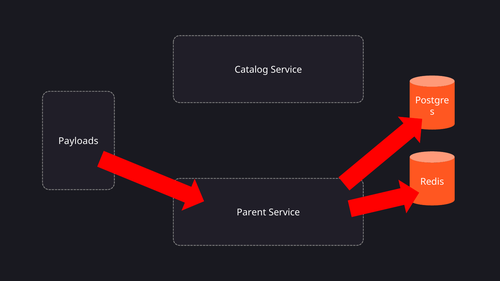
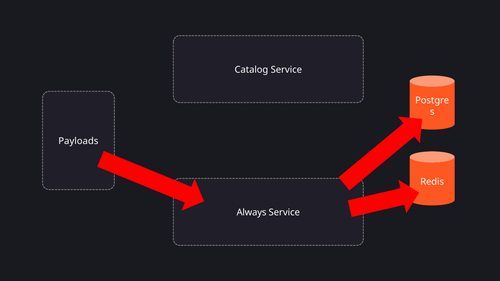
Parent: Parent -> Always
